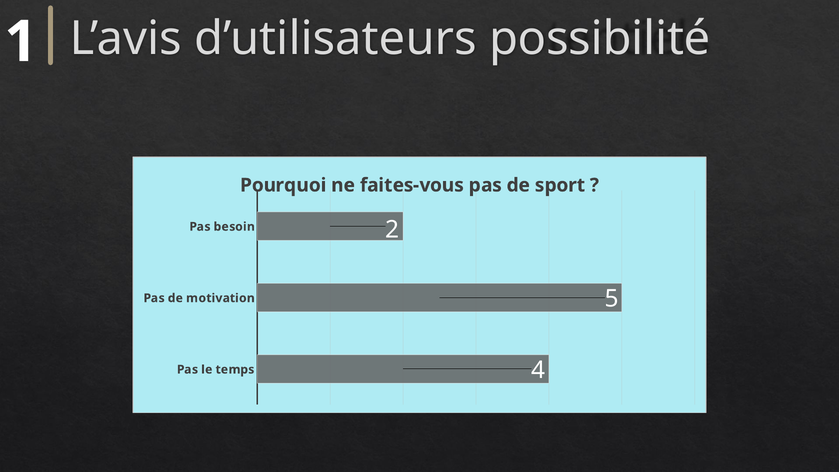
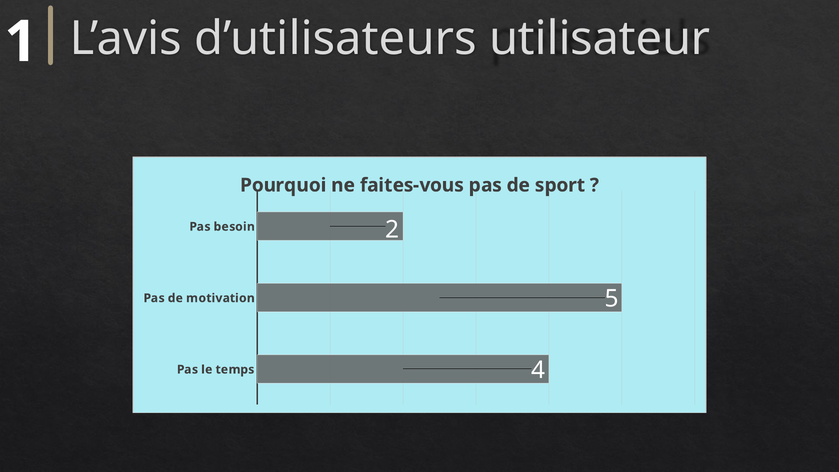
possibilité: possibilité -> utilisateur
